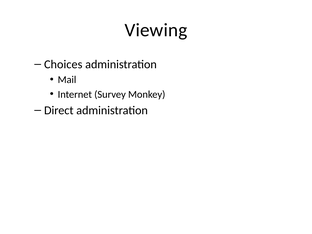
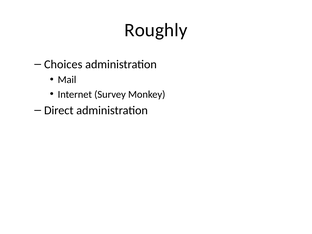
Viewing: Viewing -> Roughly
